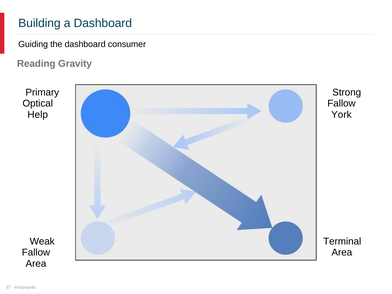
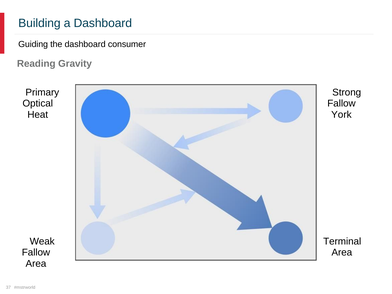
Help: Help -> Heat
